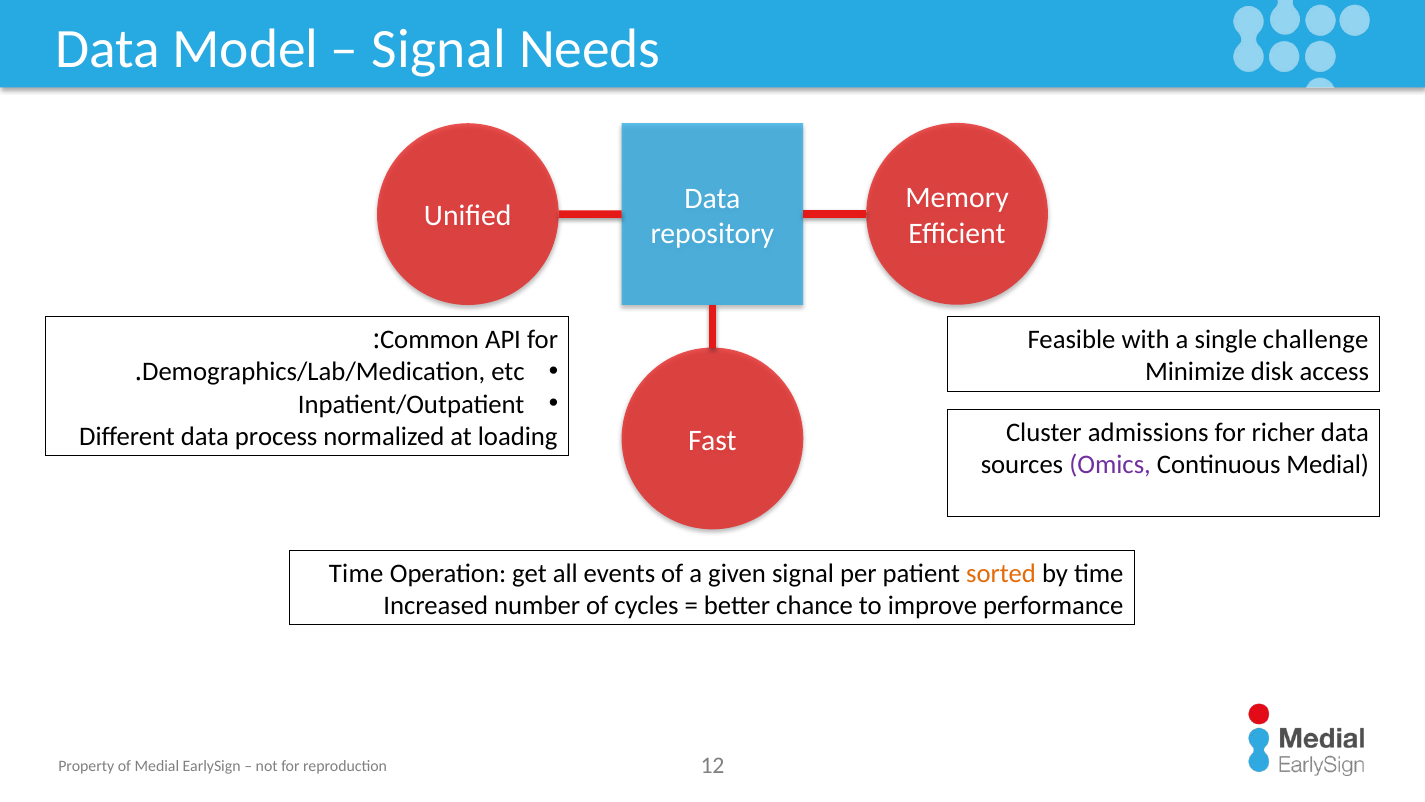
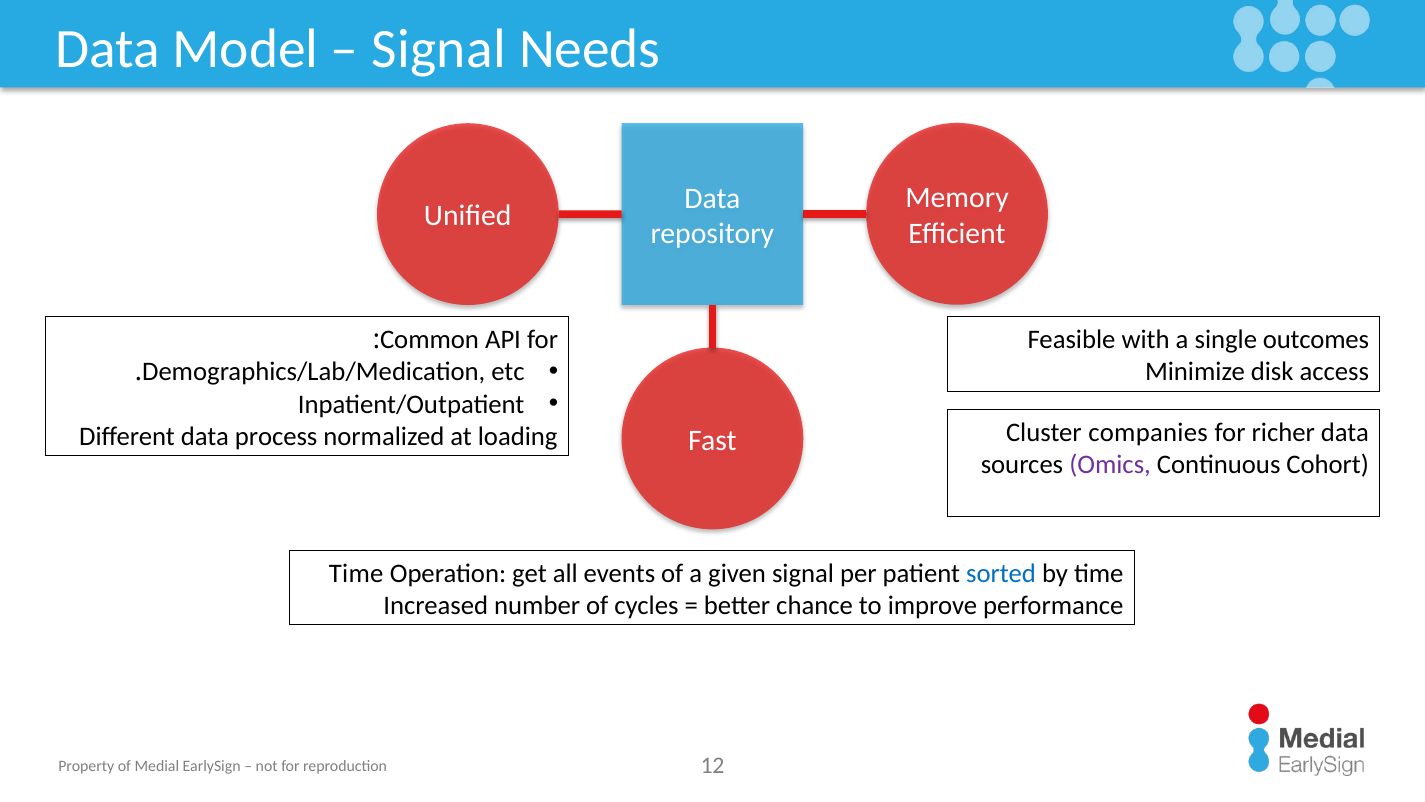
challenge: challenge -> outcomes
admissions: admissions -> companies
Continuous Medial: Medial -> Cohort
sorted colour: orange -> blue
